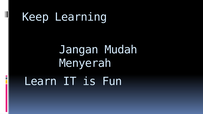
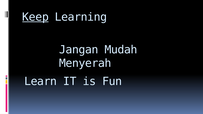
Keep underline: none -> present
